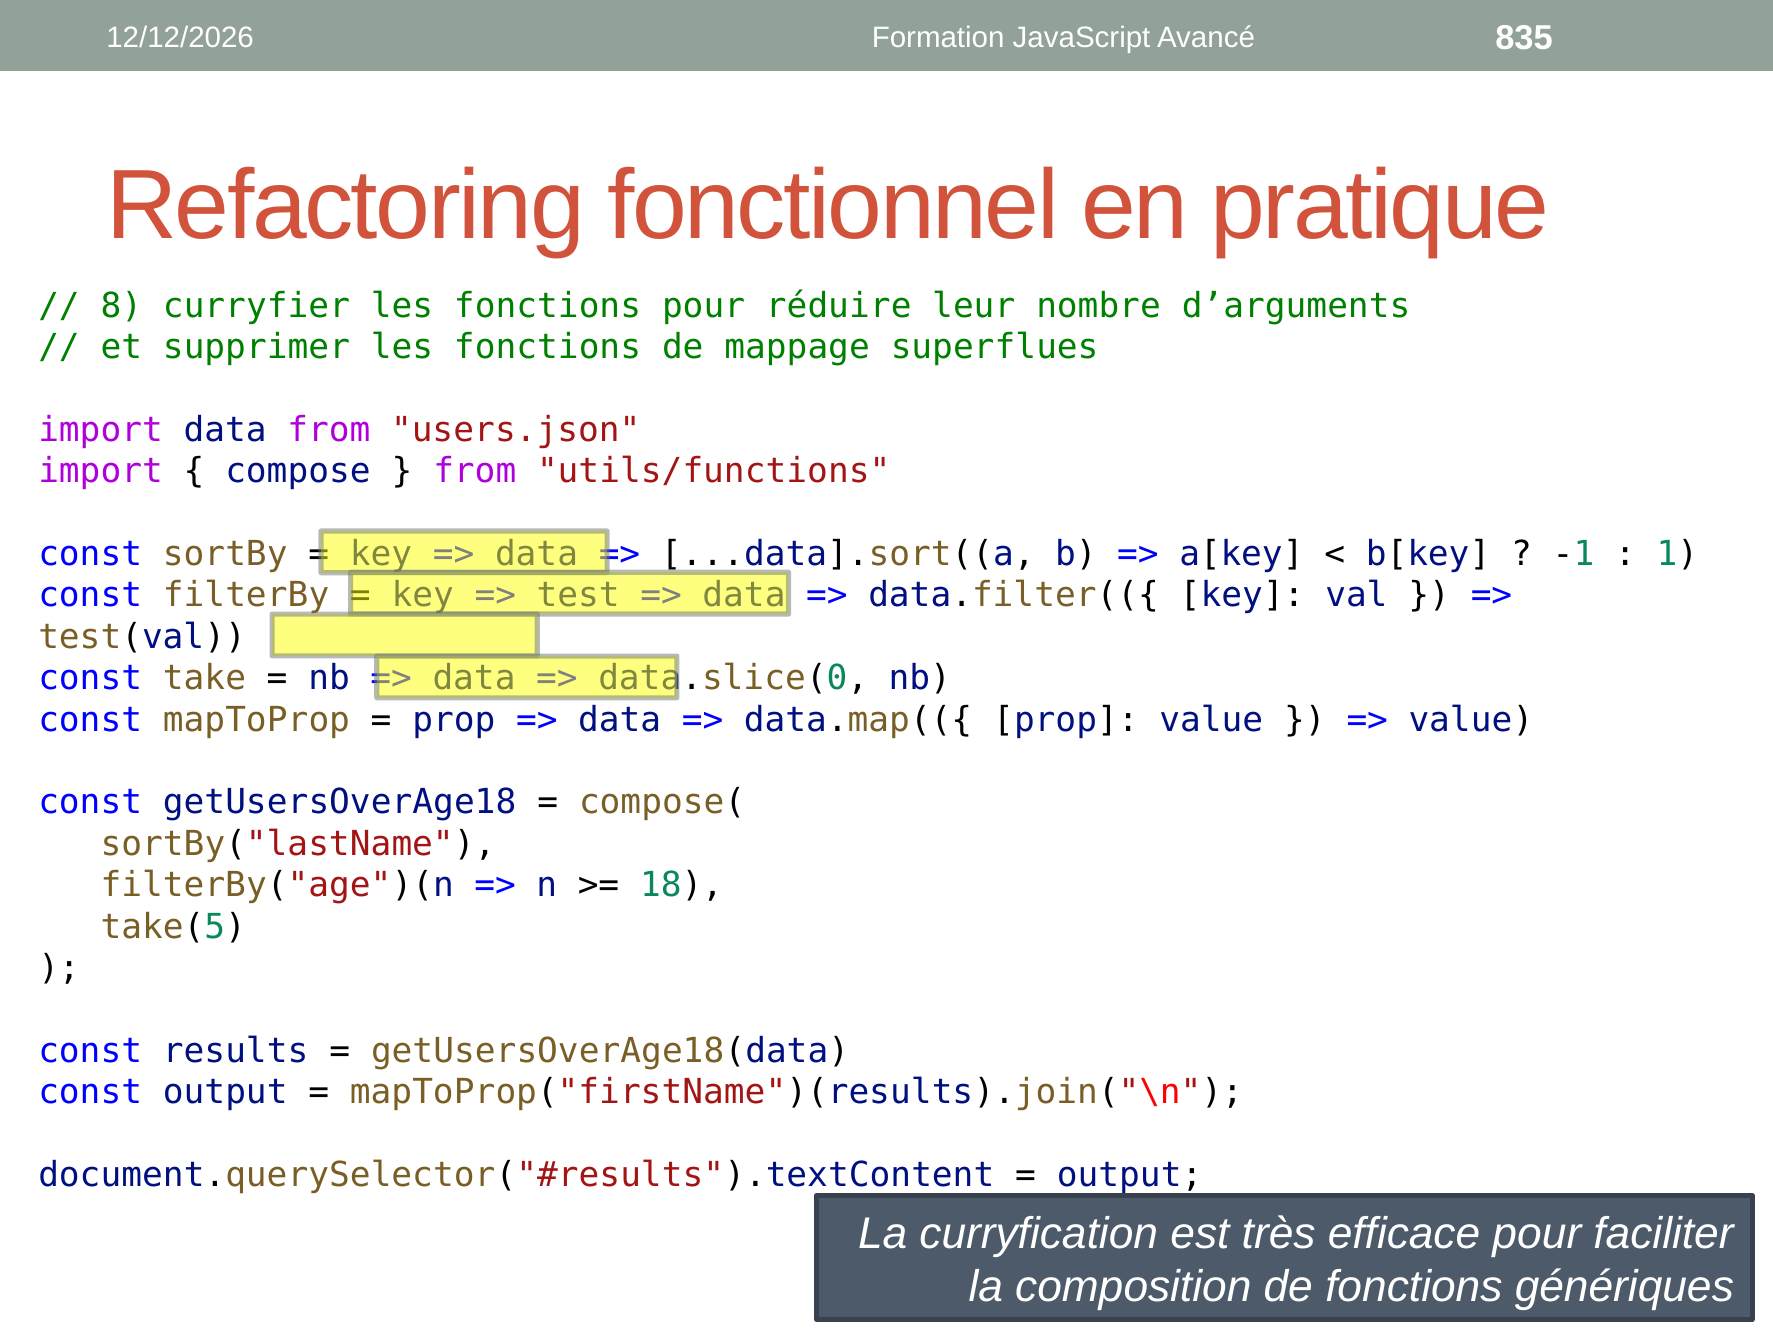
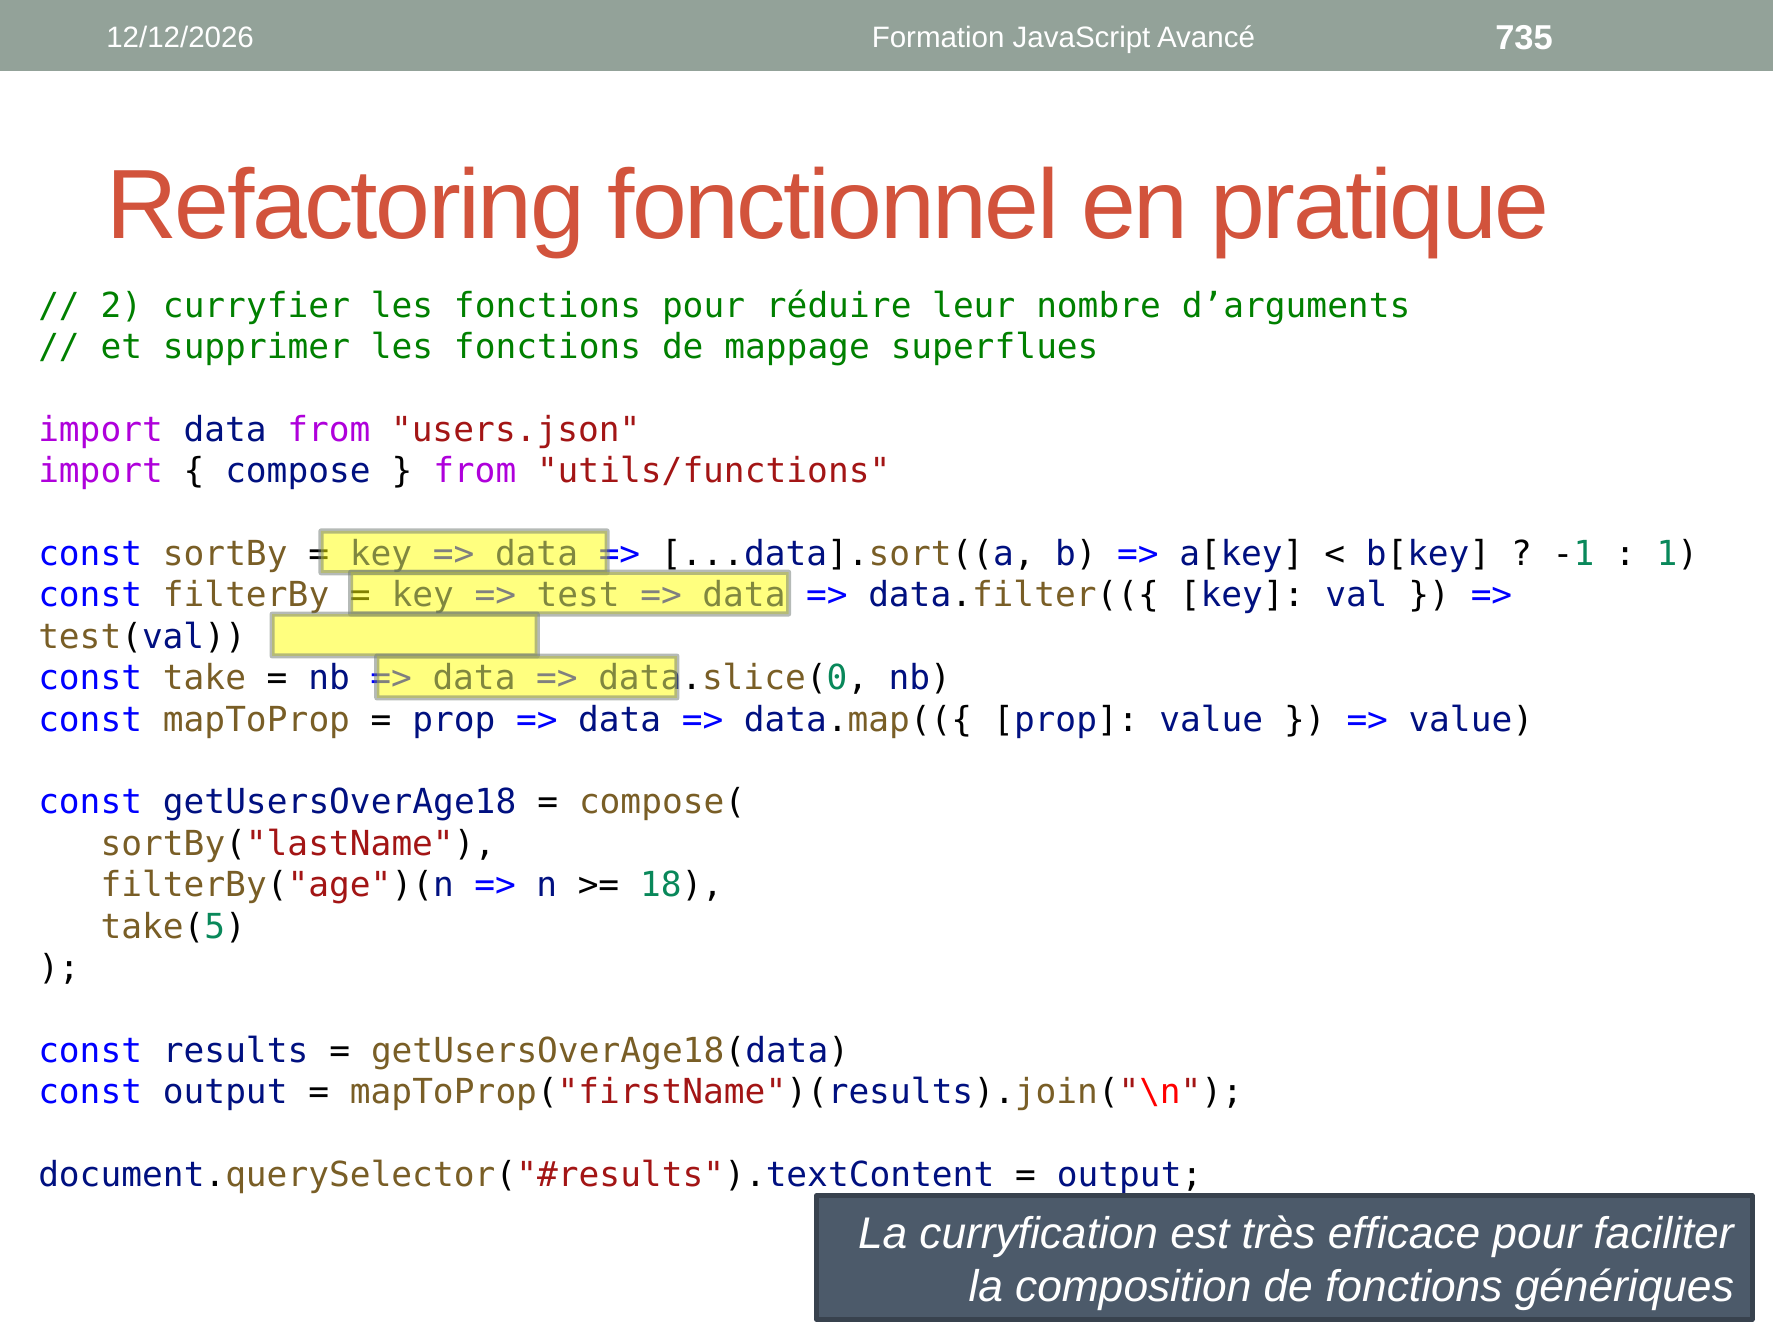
835: 835 -> 735
8: 8 -> 2
